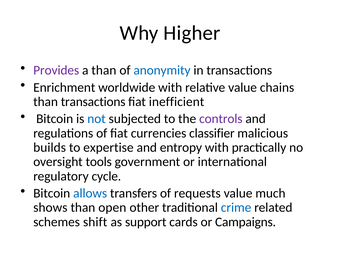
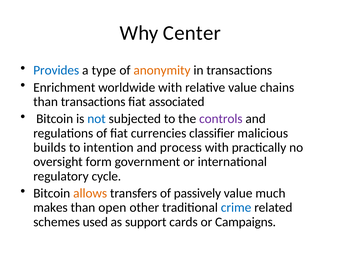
Higher: Higher -> Center
Provides colour: purple -> blue
a than: than -> type
anonymity colour: blue -> orange
inefficient: inefficient -> associated
expertise: expertise -> intention
entropy: entropy -> process
tools: tools -> form
allows colour: blue -> orange
requests: requests -> passively
shows: shows -> makes
shift: shift -> used
